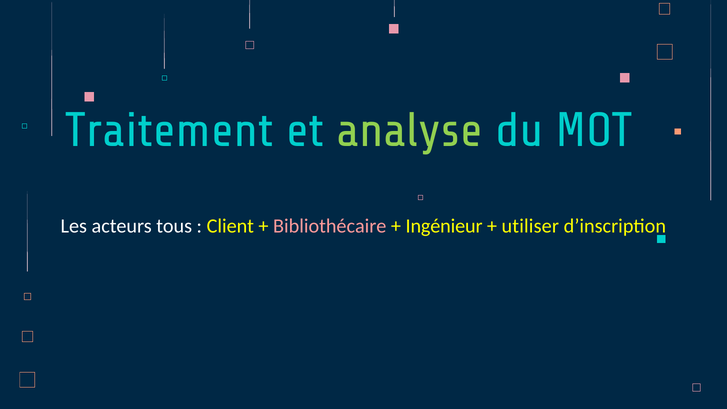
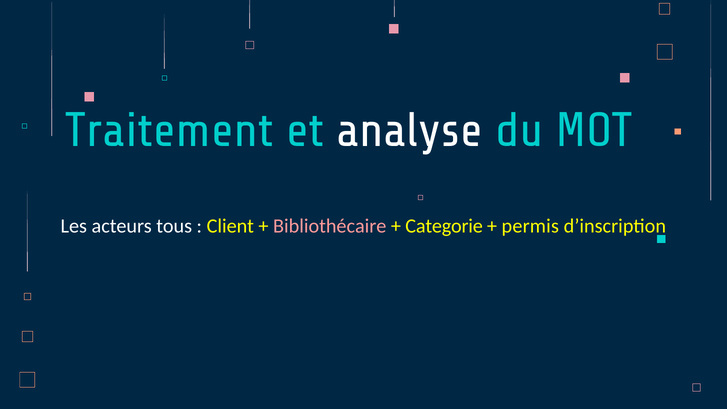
analyse colour: light green -> white
Ingénieur: Ingénieur -> Categorie
utiliser: utiliser -> permis
